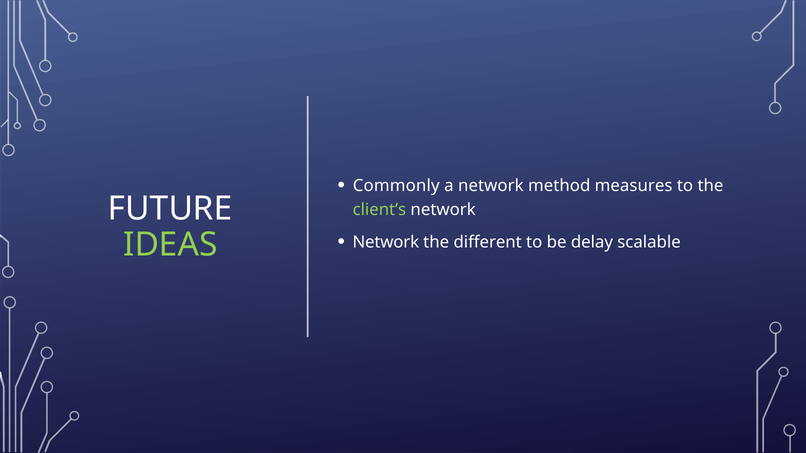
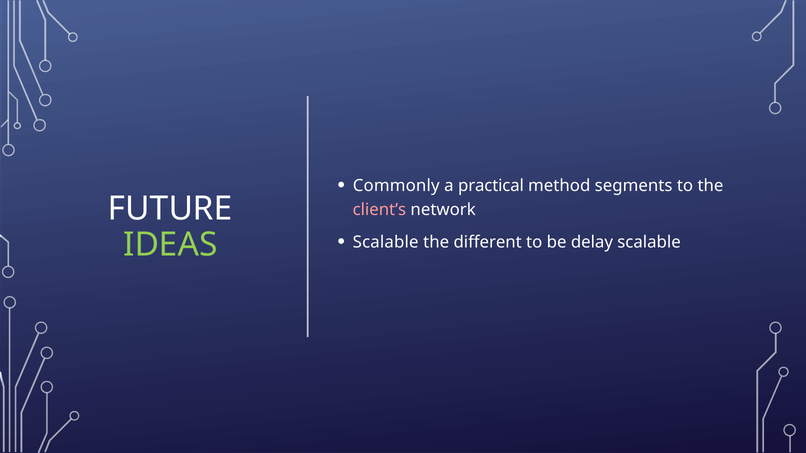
a network: network -> practical
measures: measures -> segments
client’s colour: light green -> pink
Network at (386, 242): Network -> Scalable
